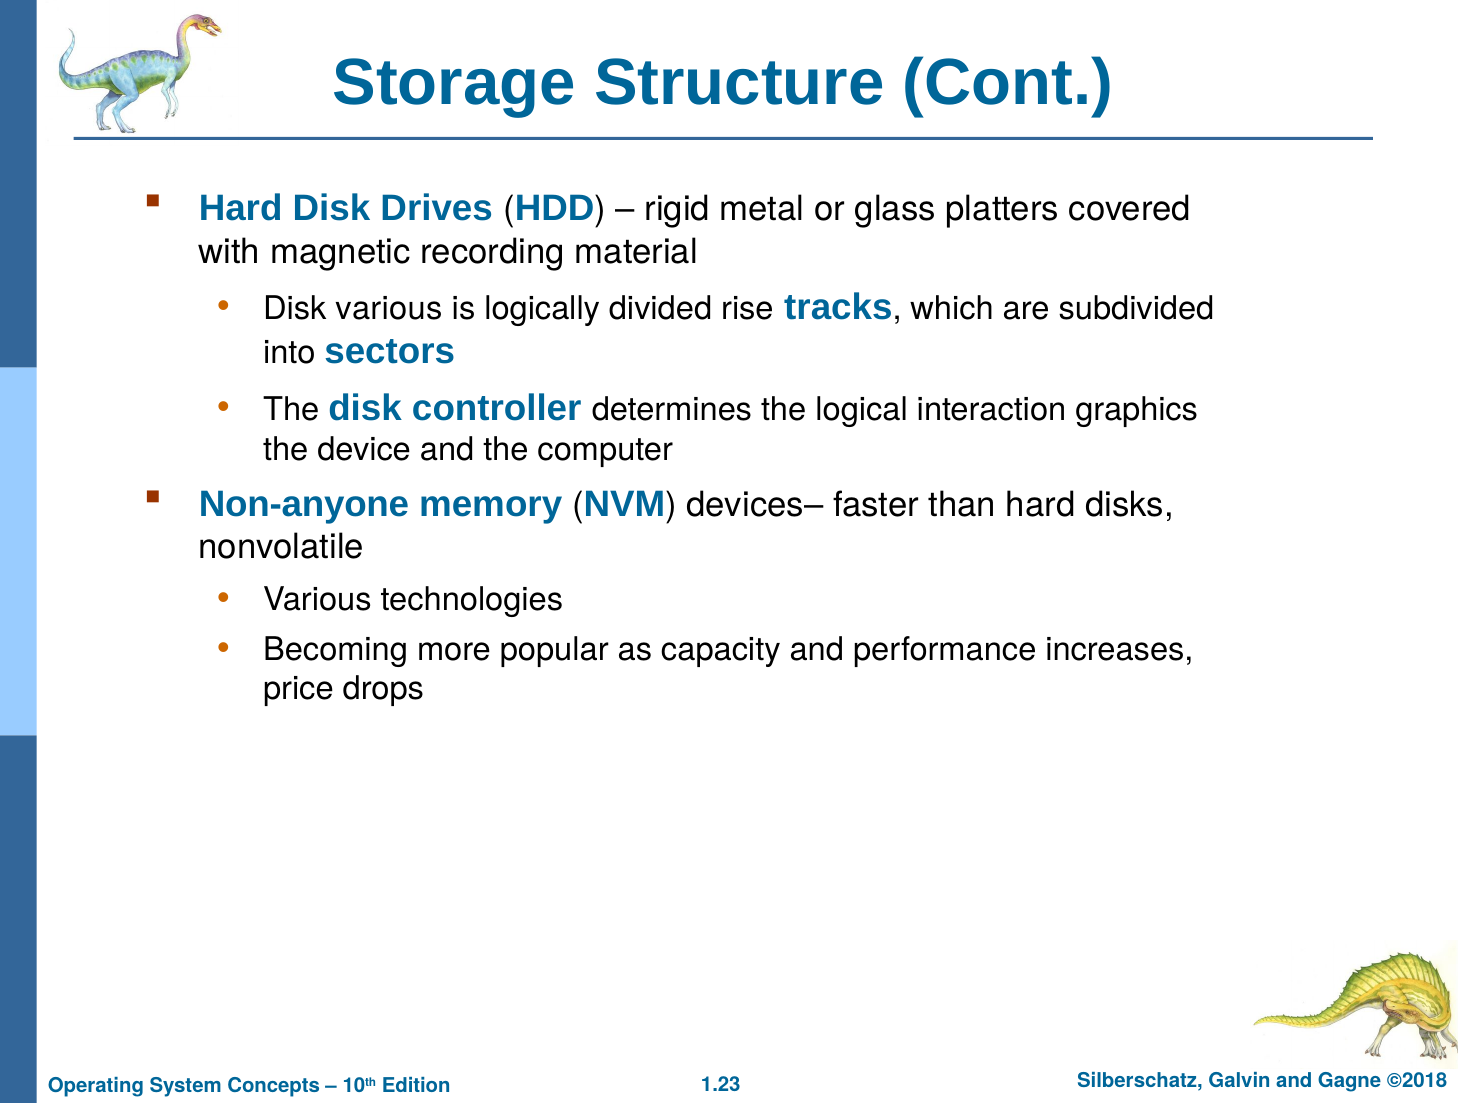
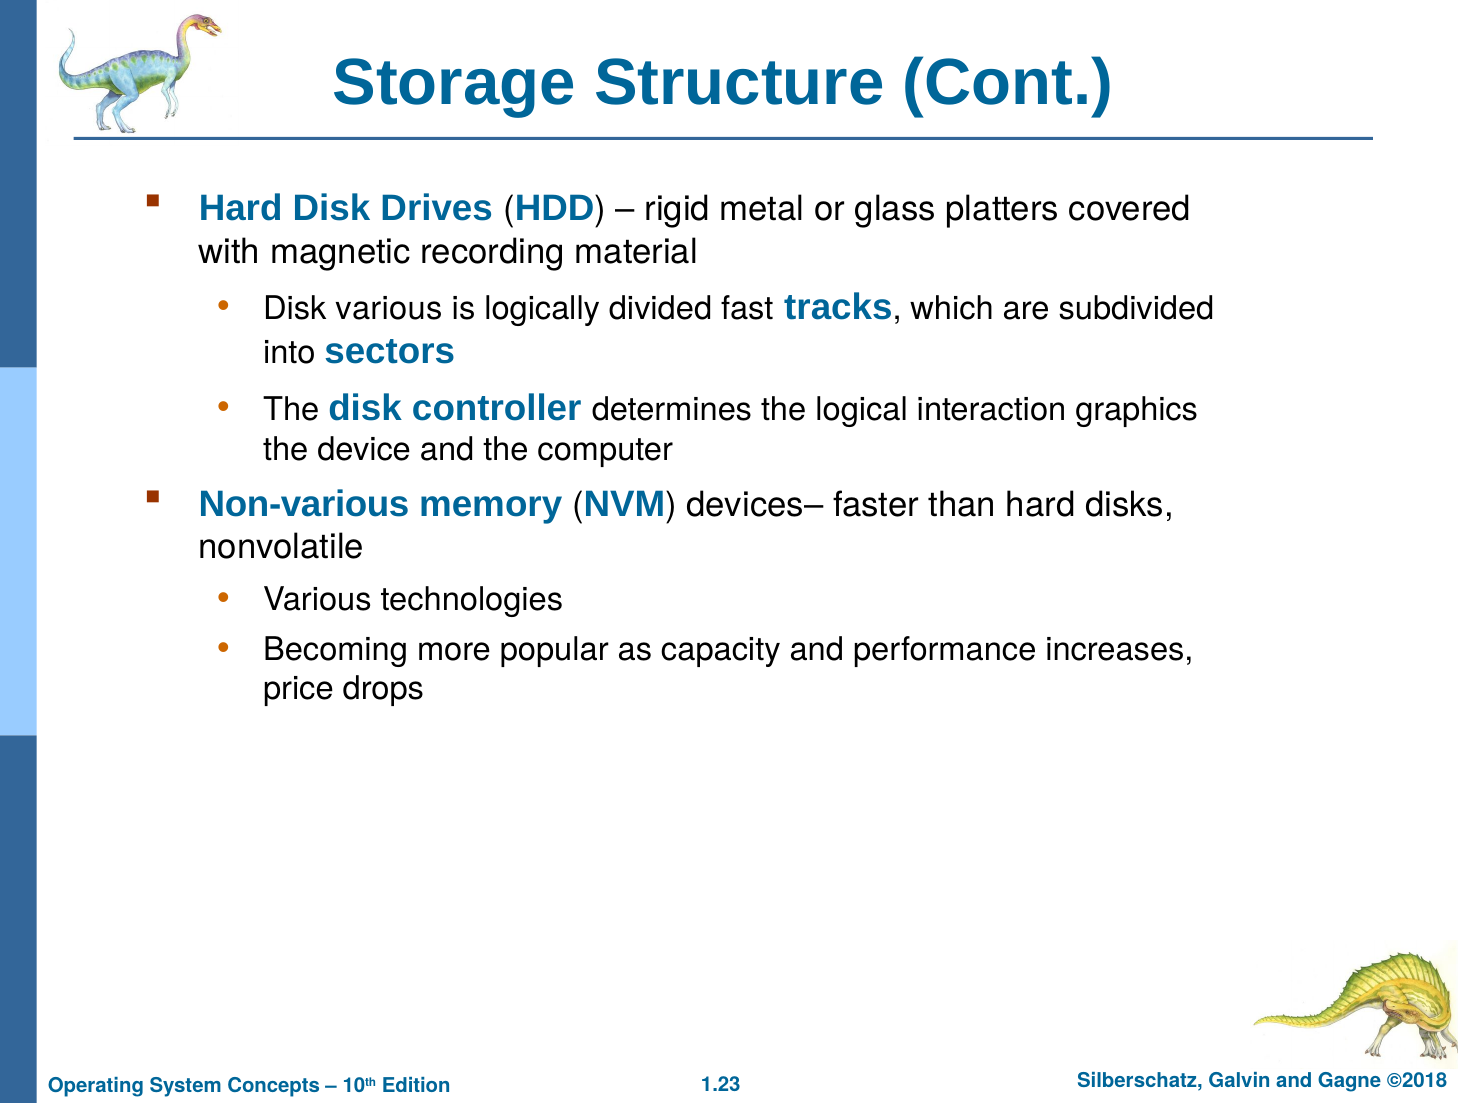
rise: rise -> fast
Non-anyone: Non-anyone -> Non-various
